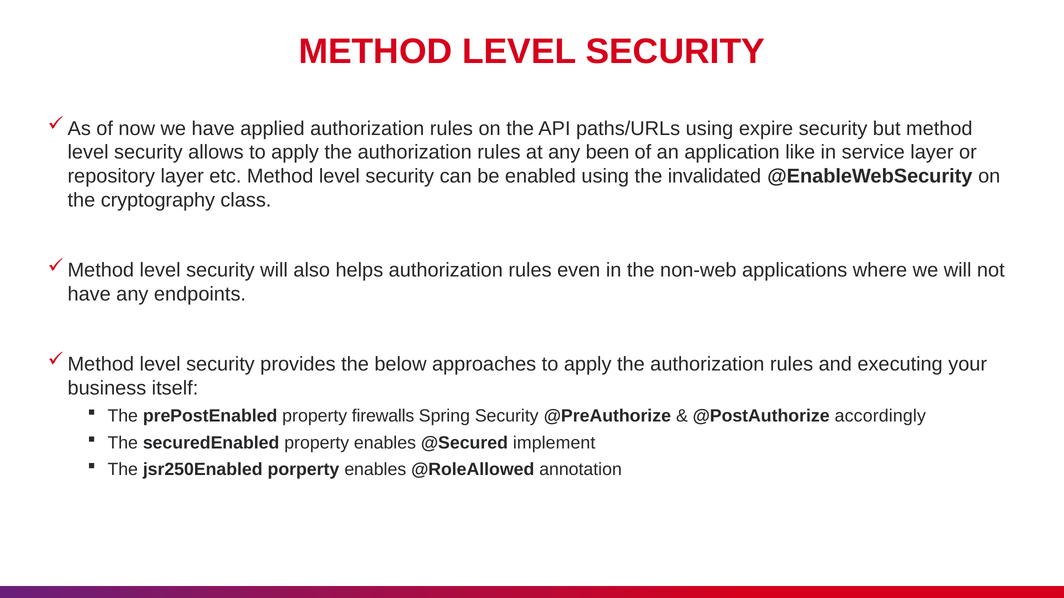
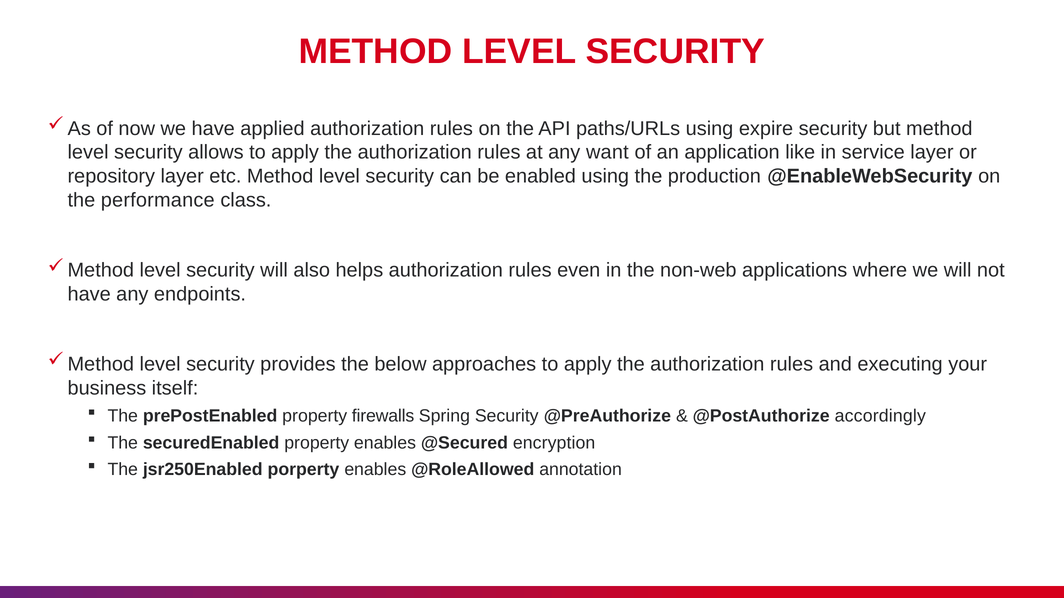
been: been -> want
invalidated: invalidated -> production
cryptography: cryptography -> performance
implement: implement -> encryption
